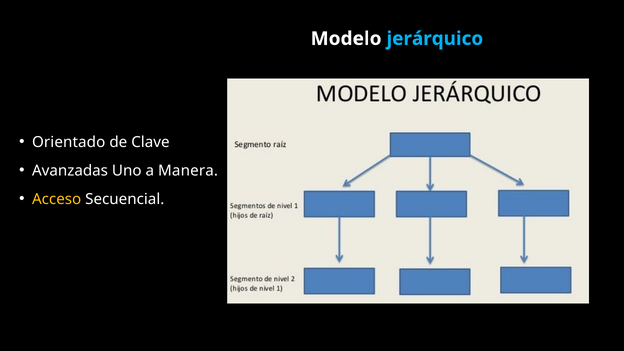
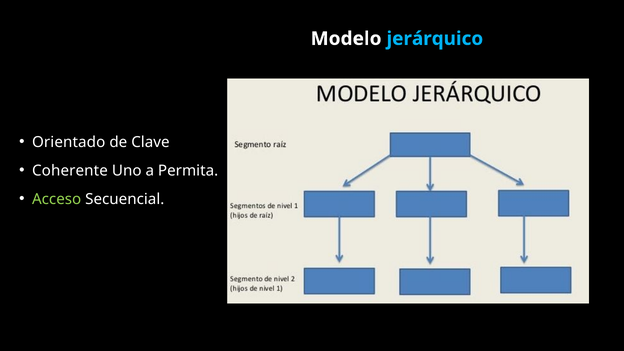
Avanzadas: Avanzadas -> Coherente
Manera: Manera -> Permita
Acceso colour: yellow -> light green
